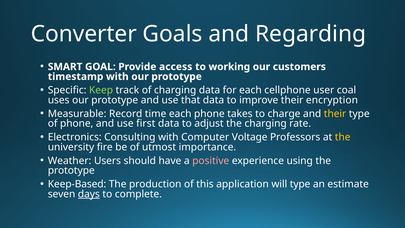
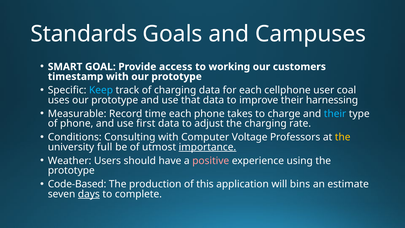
Converter: Converter -> Standards
Regarding: Regarding -> Campuses
Keep colour: light green -> light blue
encryption: encryption -> harnessing
their at (335, 114) colour: yellow -> light blue
Electronics: Electronics -> Conditions
fire: fire -> full
importance underline: none -> present
Keep-Based: Keep-Based -> Code-Based
will type: type -> bins
